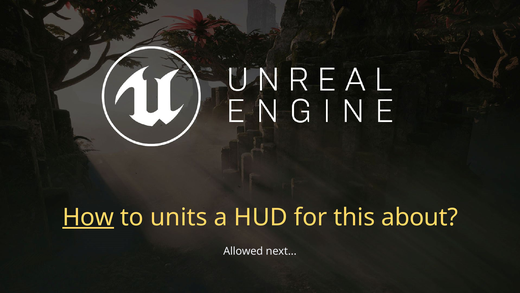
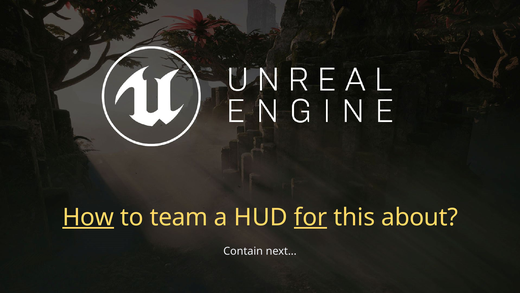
units: units -> team
for underline: none -> present
Allowed: Allowed -> Contain
